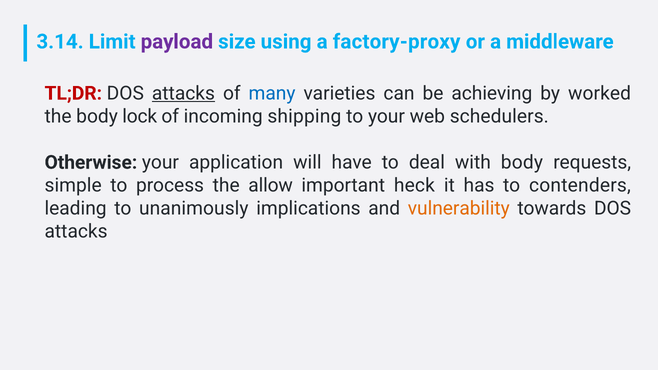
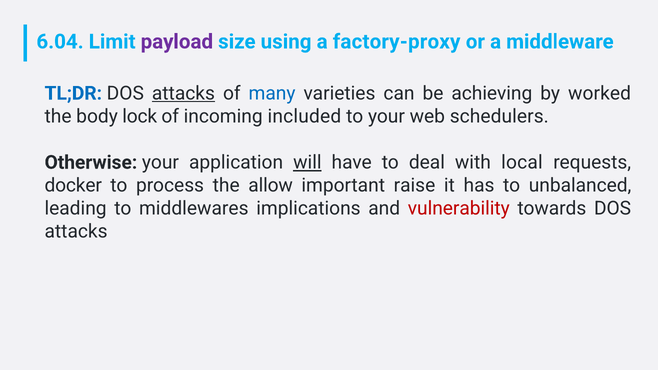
3.14: 3.14 -> 6.04
TL;DR colour: red -> blue
shipping: shipping -> included
will underline: none -> present
with body: body -> local
simple: simple -> docker
heck: heck -> raise
contenders: contenders -> unbalanced
unanimously: unanimously -> middlewares
vulnerability colour: orange -> red
